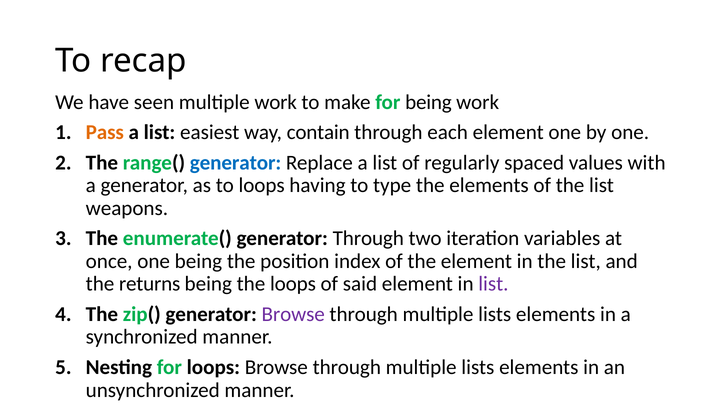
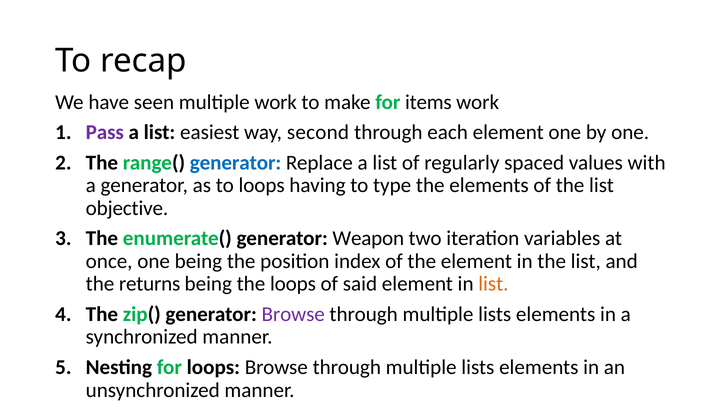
for being: being -> items
Pass colour: orange -> purple
contain: contain -> second
weapons: weapons -> objective
generator Through: Through -> Weapon
list at (493, 284) colour: purple -> orange
